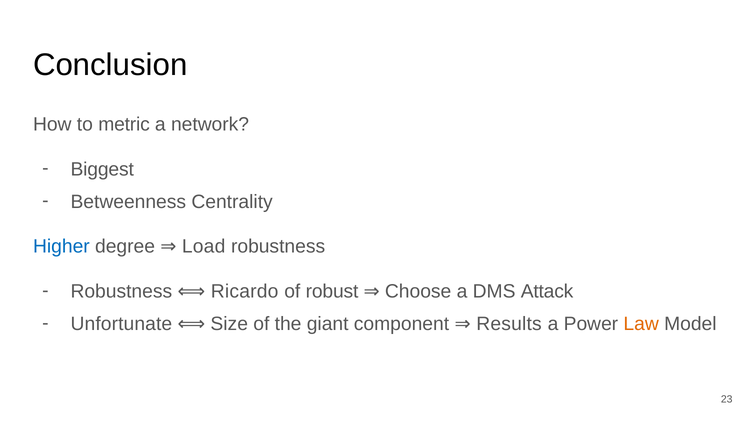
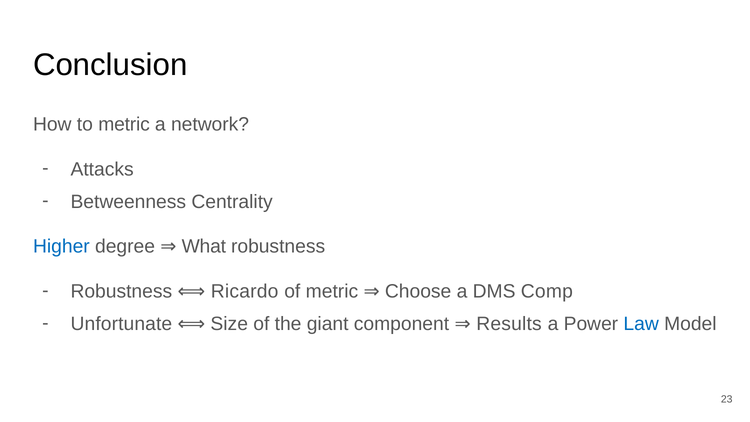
Biggest: Biggest -> Attacks
Load: Load -> What
of robust: robust -> metric
Attack: Attack -> Comp
Law colour: orange -> blue
